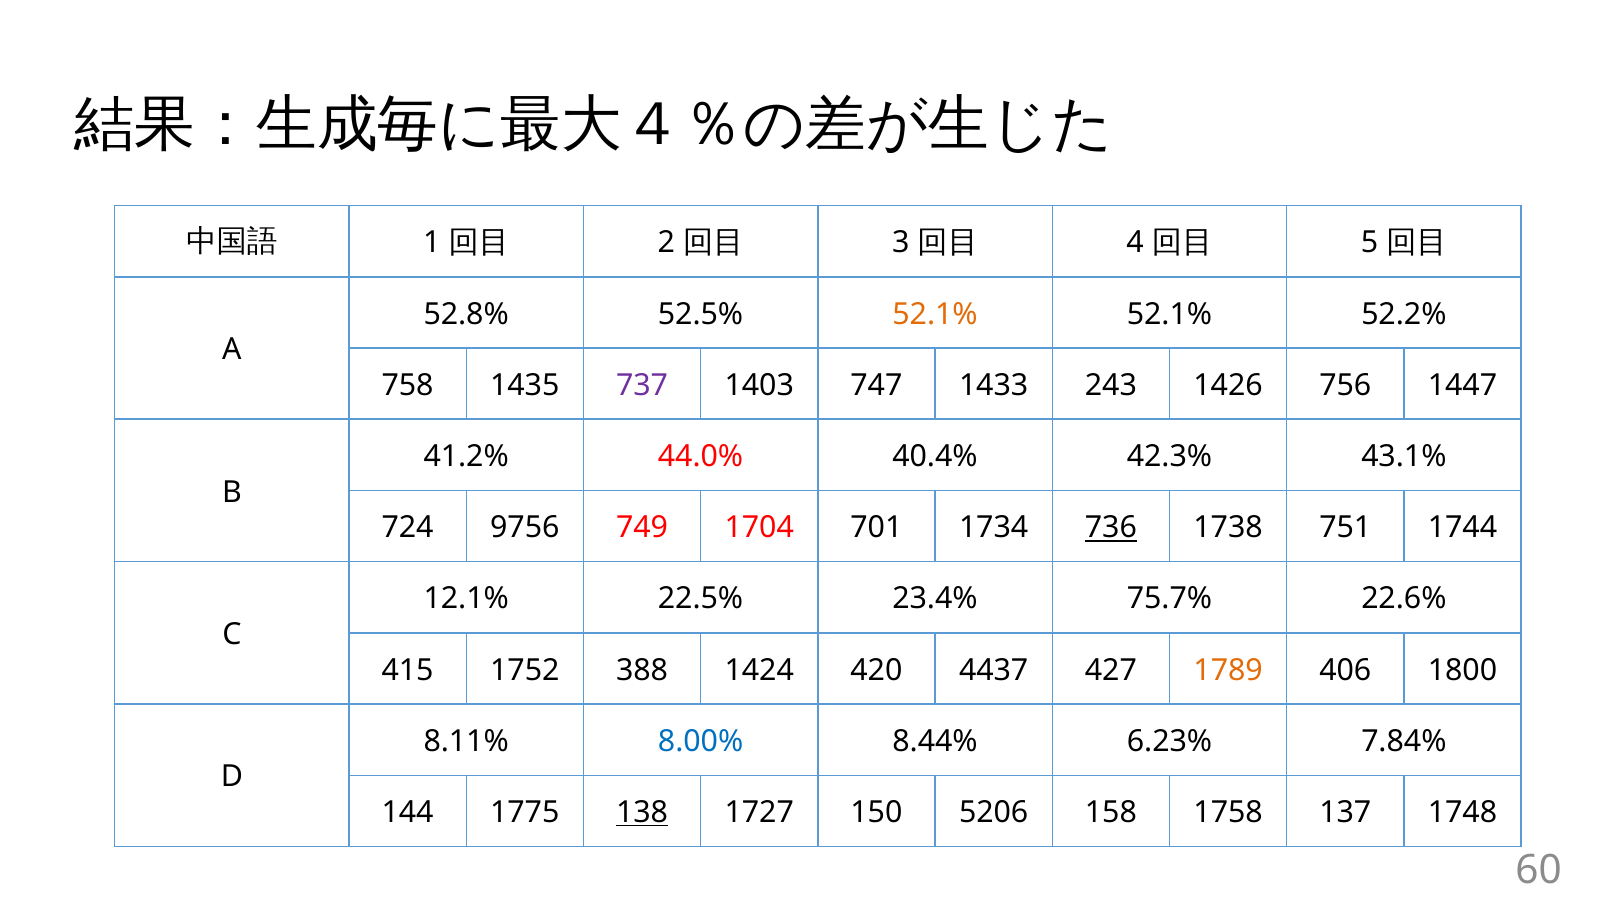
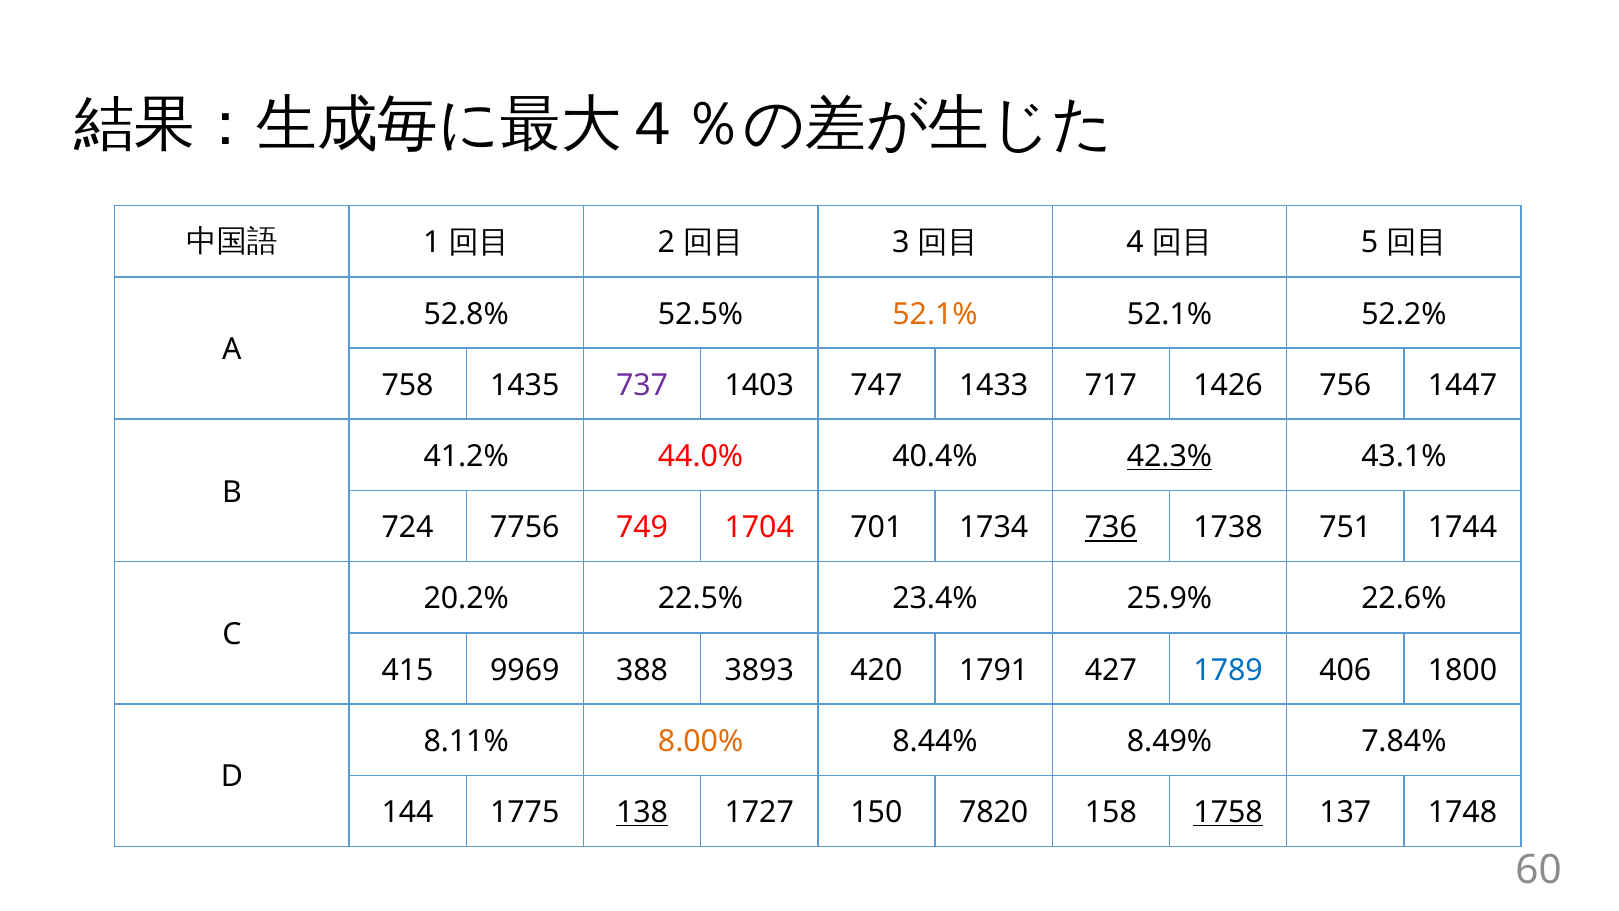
243: 243 -> 717
42.3% underline: none -> present
9756: 9756 -> 7756
12.1%: 12.1% -> 20.2%
75.7%: 75.7% -> 25.9%
1752: 1752 -> 9969
1424: 1424 -> 3893
4437: 4437 -> 1791
1789 colour: orange -> blue
8.00% colour: blue -> orange
6.23%: 6.23% -> 8.49%
5206: 5206 -> 7820
1758 underline: none -> present
